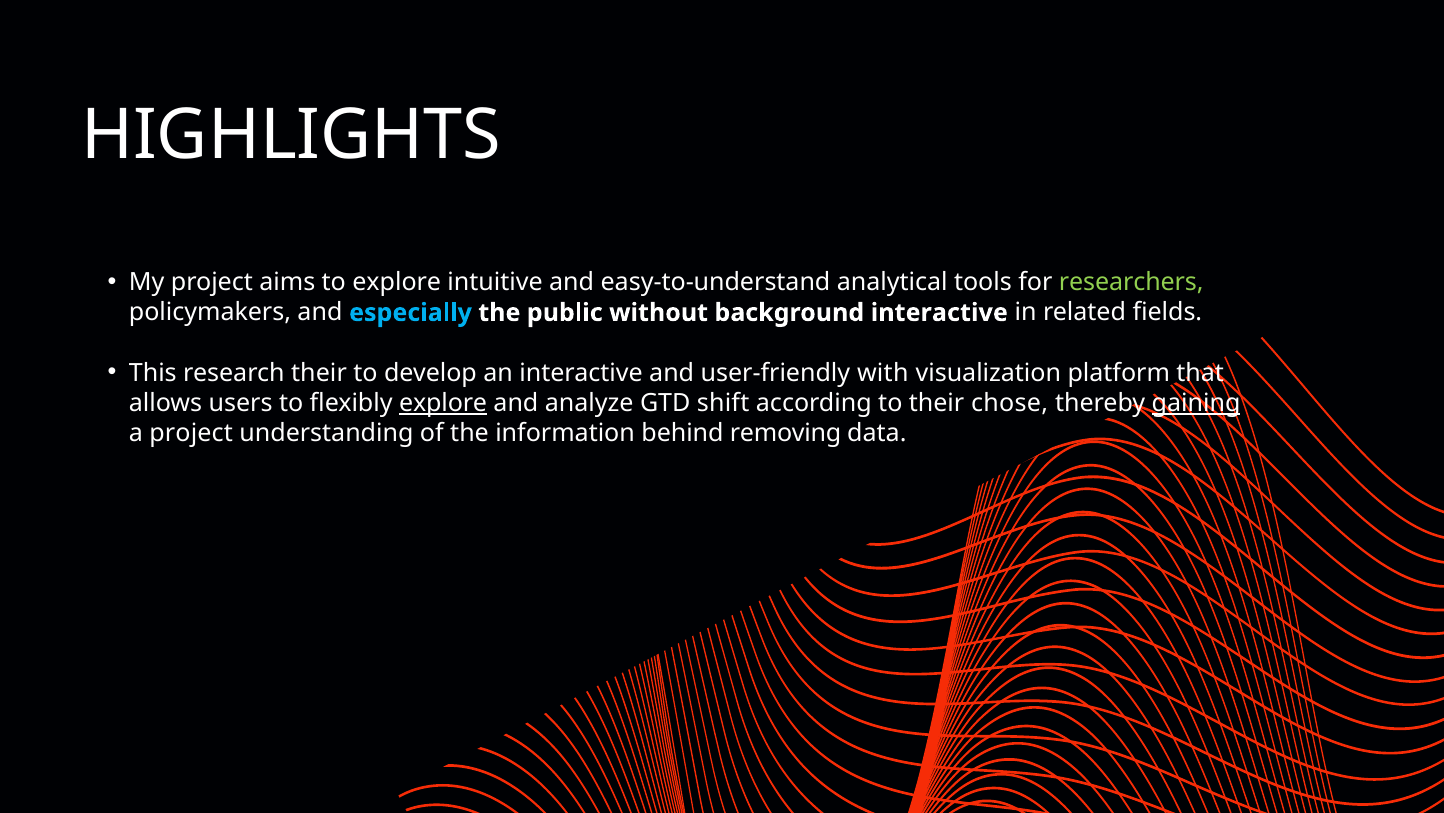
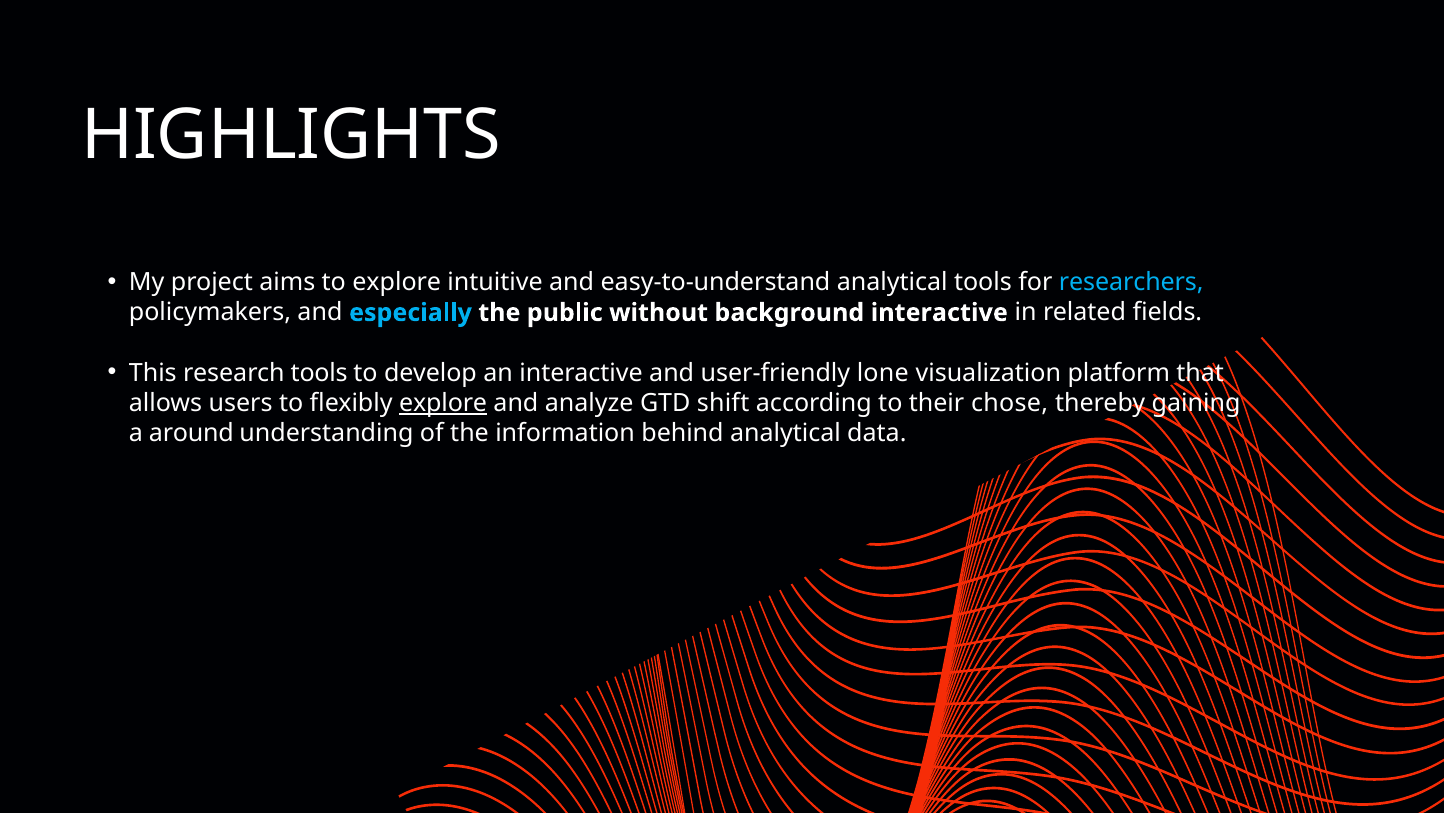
researchers colour: light green -> light blue
research their: their -> tools
with: with -> lone
gaining underline: present -> none
a project: project -> around
behind removing: removing -> analytical
